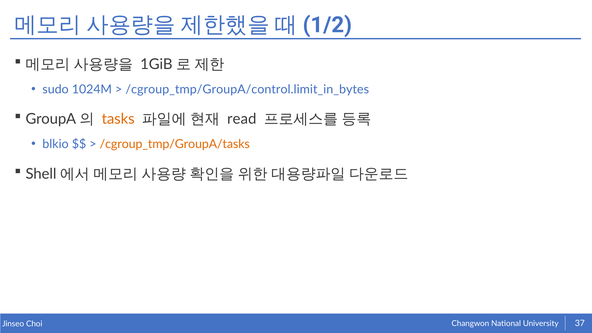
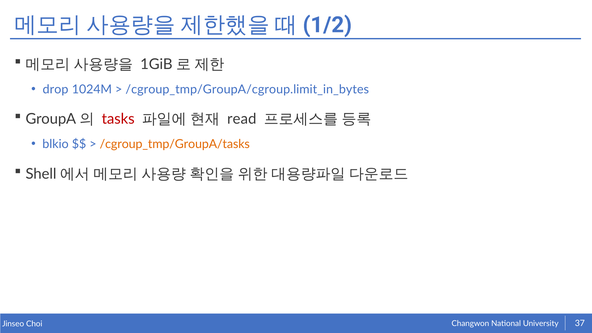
sudo: sudo -> drop
/cgroup_tmp/GroupA/control.limit_in_bytes: /cgroup_tmp/GroupA/control.limit_in_bytes -> /cgroup_tmp/GroupA/cgroup.limit_in_bytes
tasks colour: orange -> red
